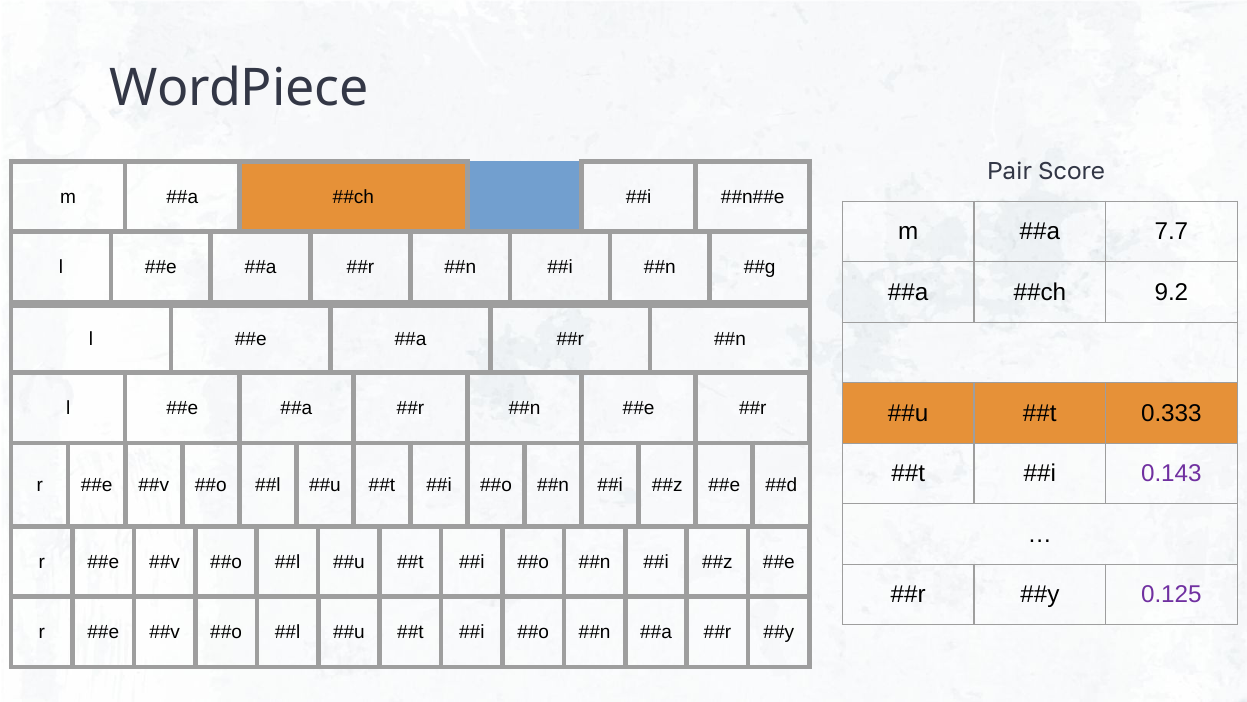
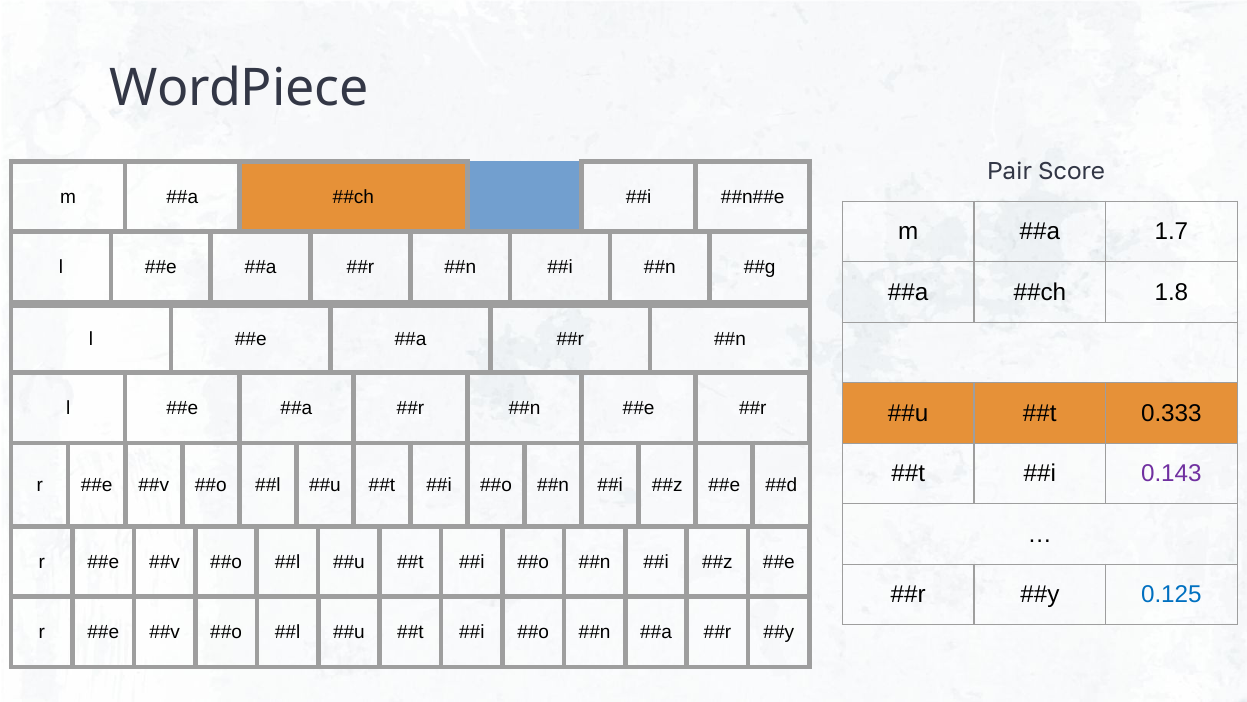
7.7: 7.7 -> 1.7
9.2: 9.2 -> 1.8
0.125 colour: purple -> blue
